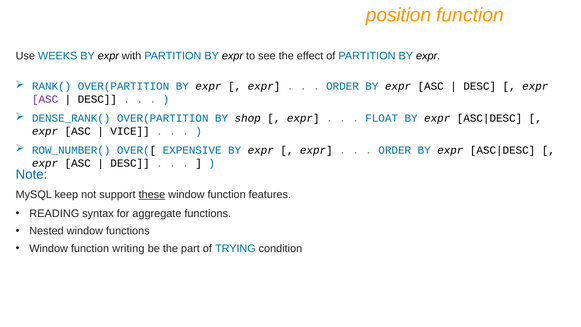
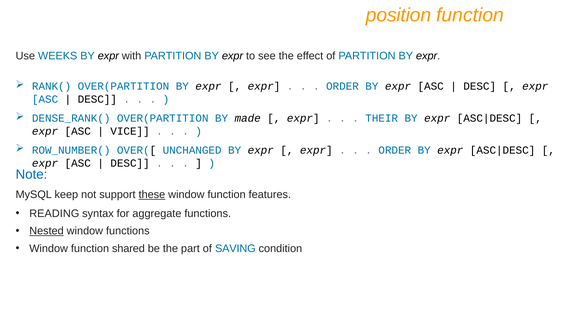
ASC at (45, 99) colour: purple -> blue
shop: shop -> made
FLOAT: FLOAT -> THEIR
EXPENSIVE: EXPENSIVE -> UNCHANGED
Nested underline: none -> present
writing: writing -> shared
TRYING: TRYING -> SAVING
